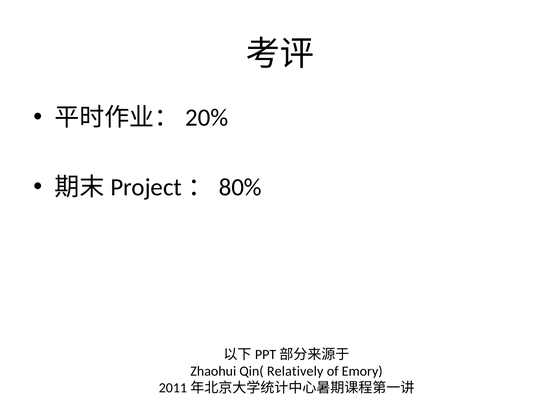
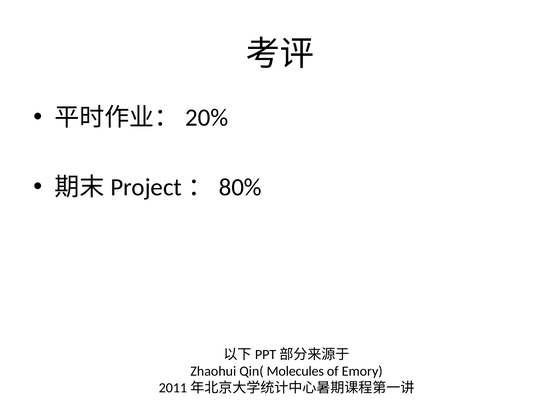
Relatively: Relatively -> Molecules
